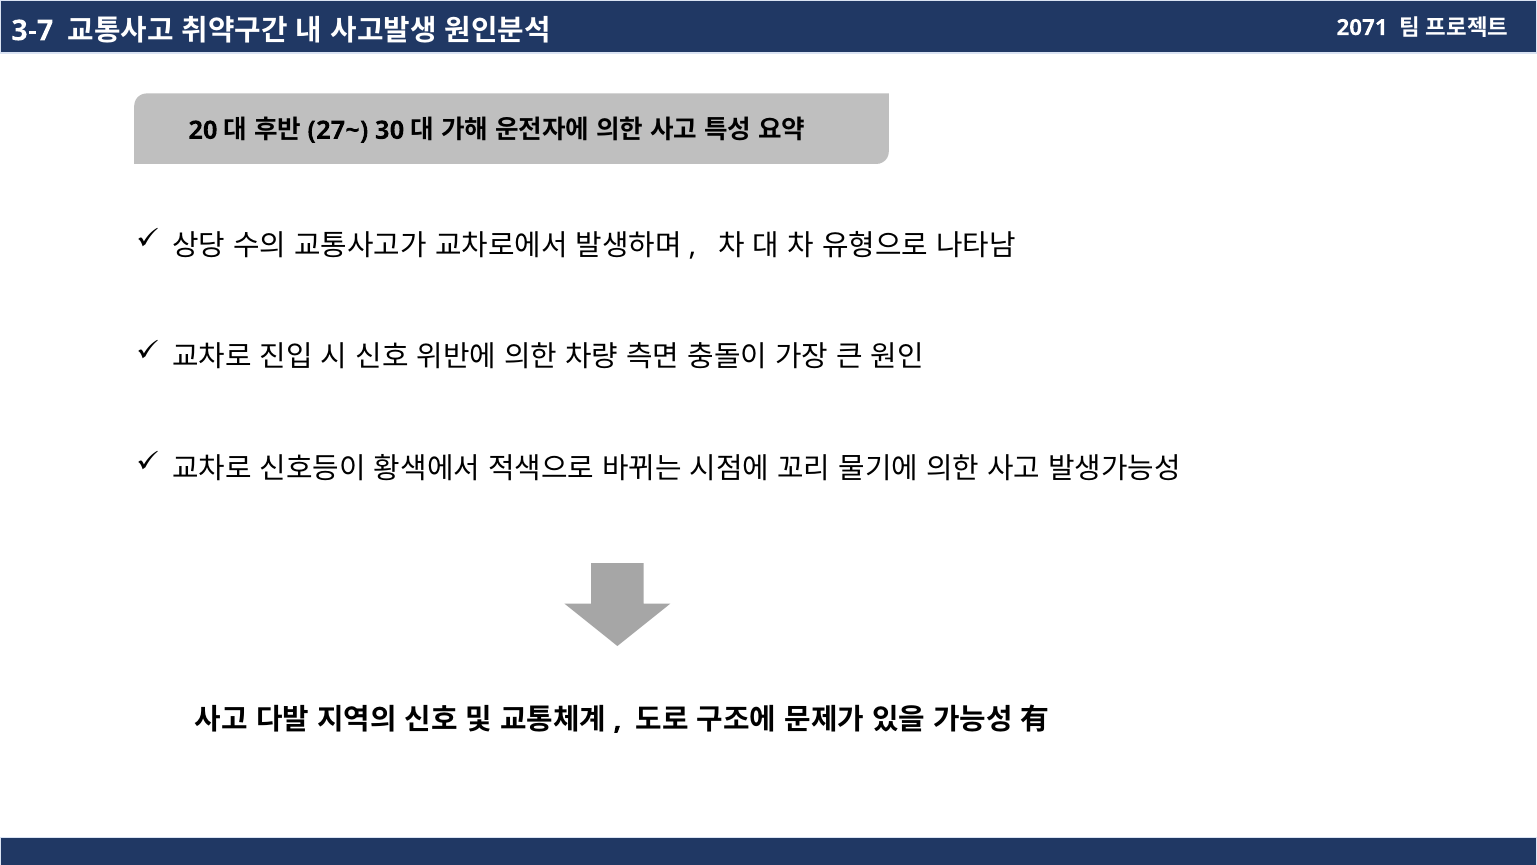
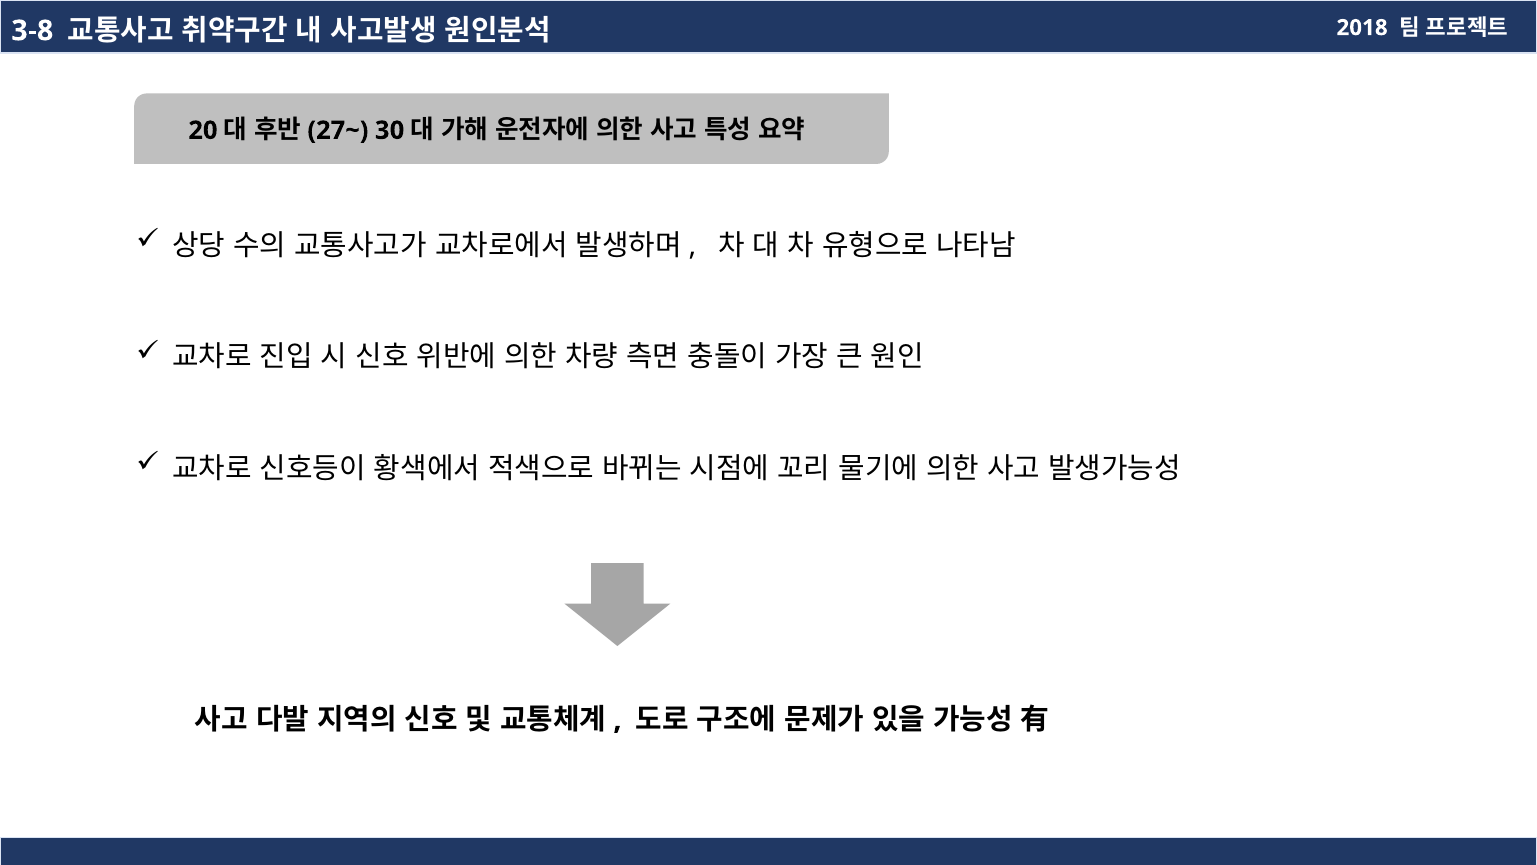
2071: 2071 -> 2018
3-7: 3-7 -> 3-8
